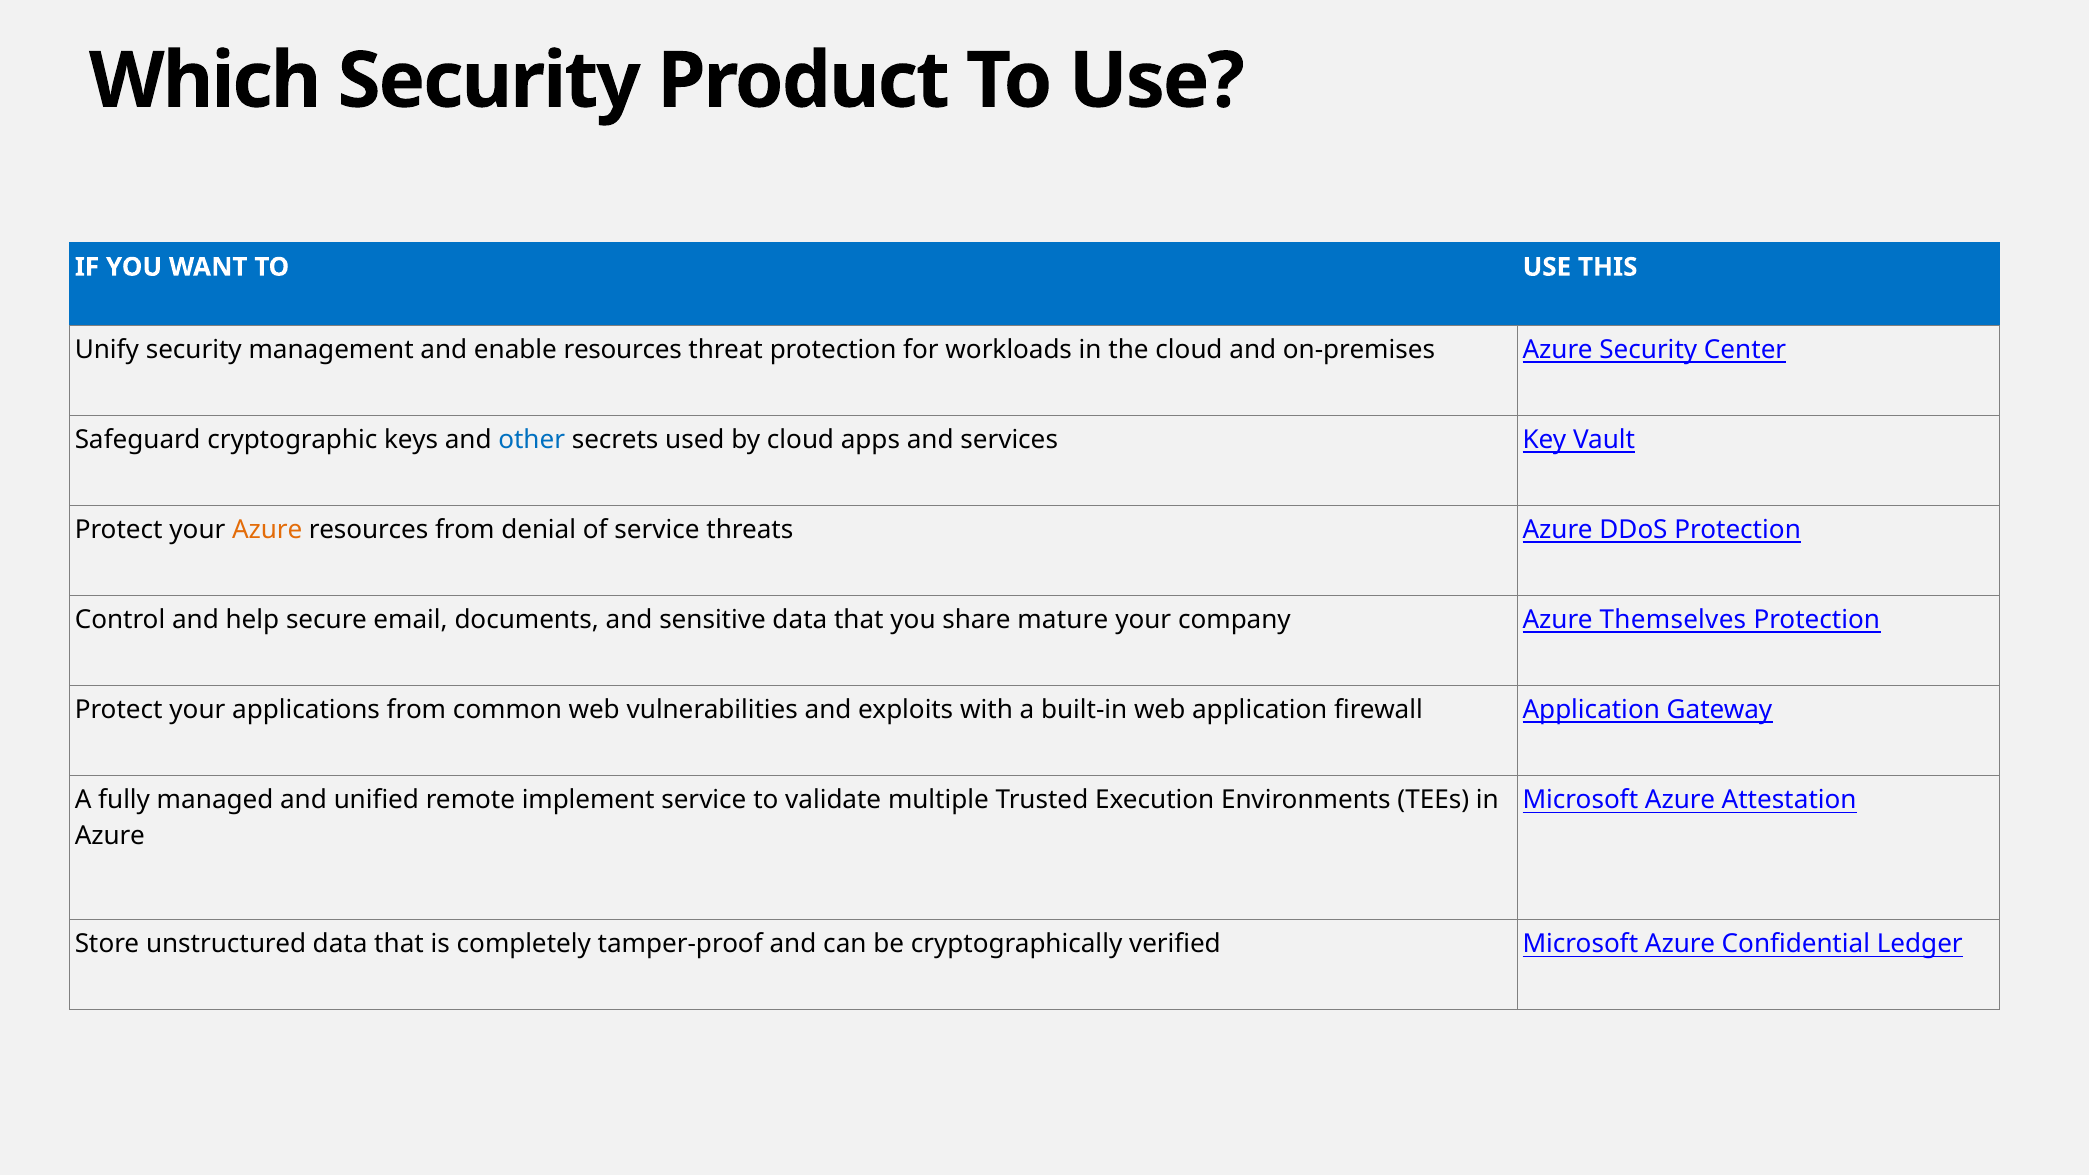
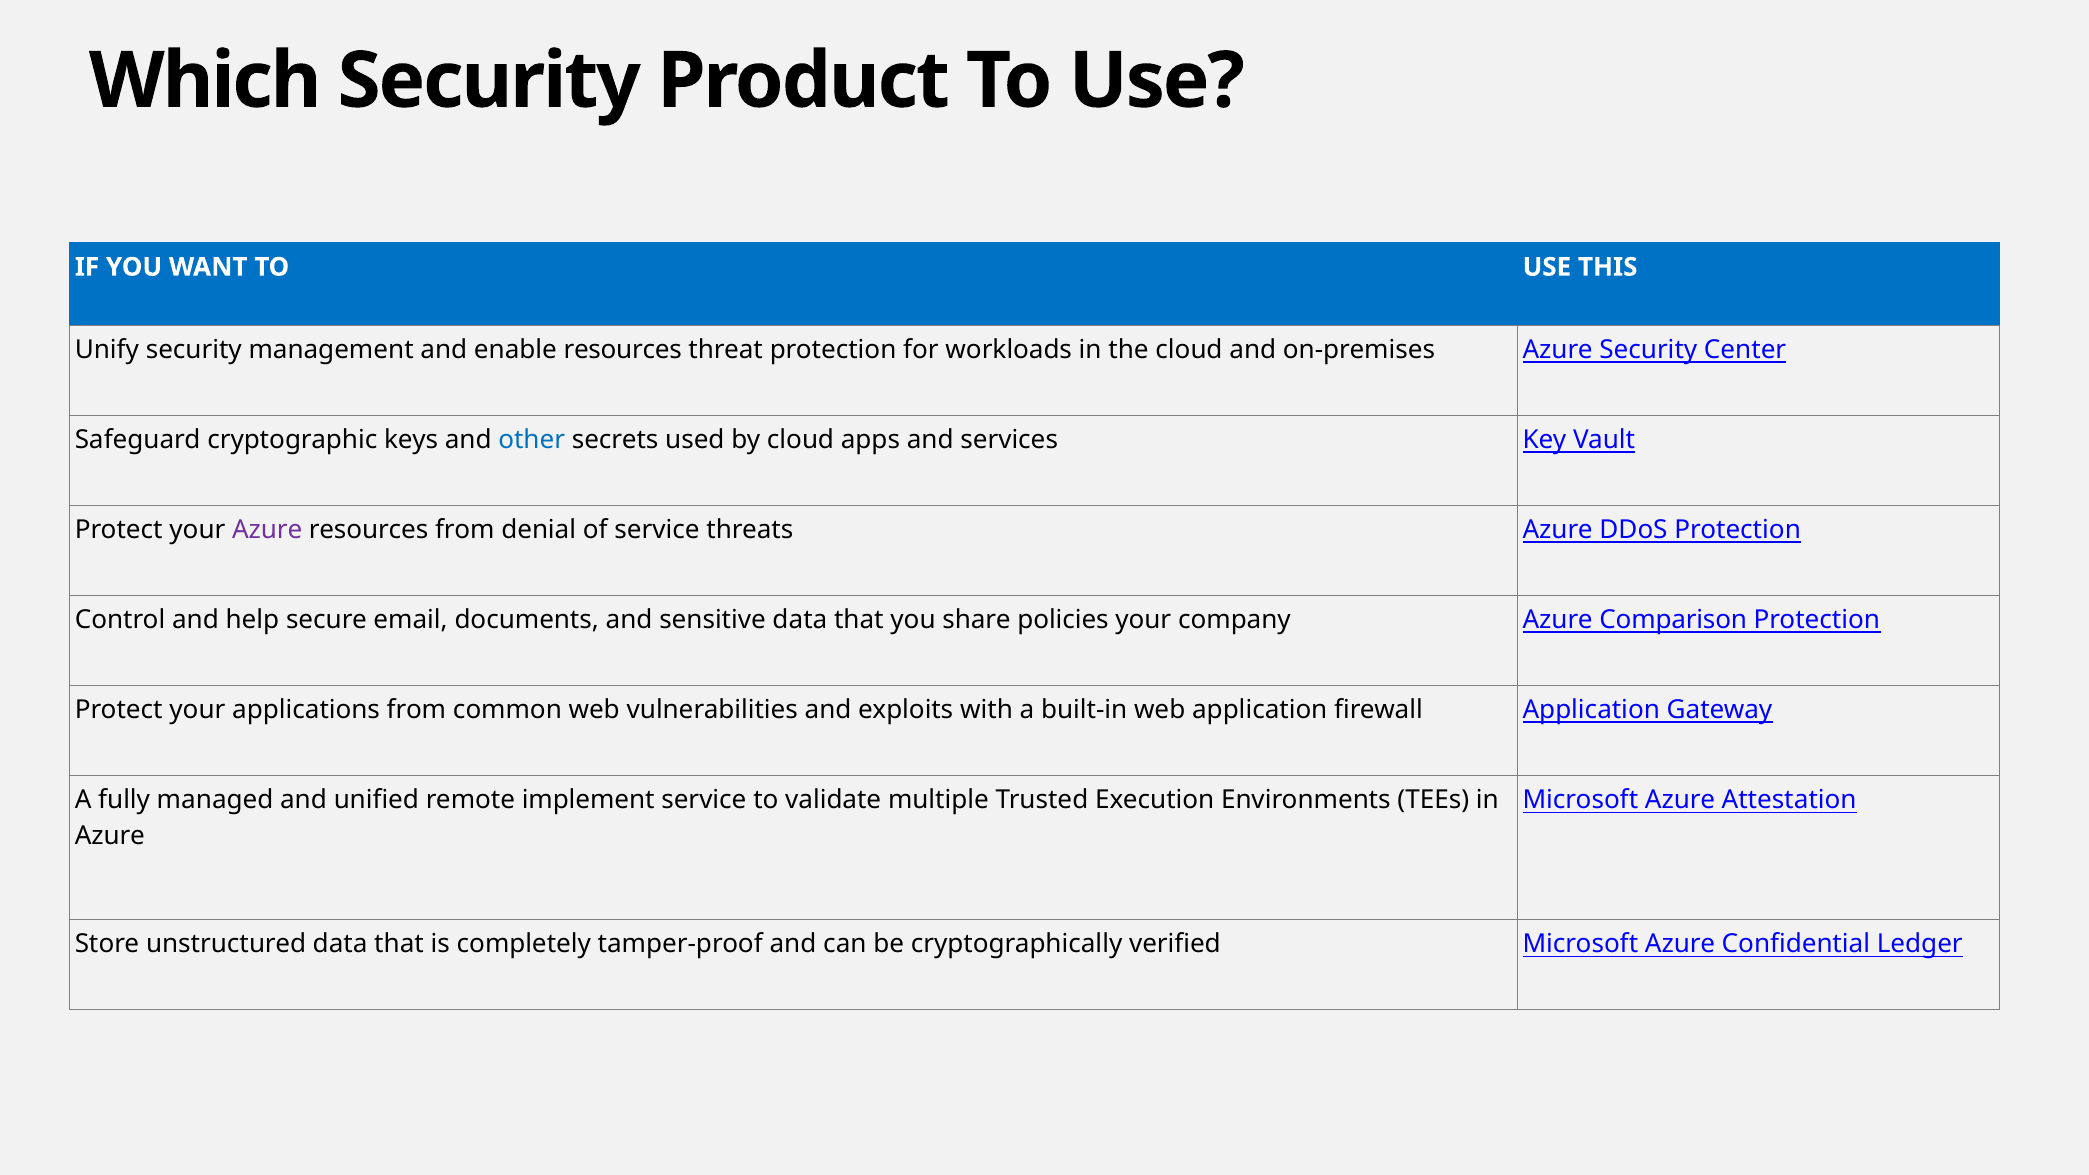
Azure at (267, 530) colour: orange -> purple
mature: mature -> policies
Themselves: Themselves -> Comparison
